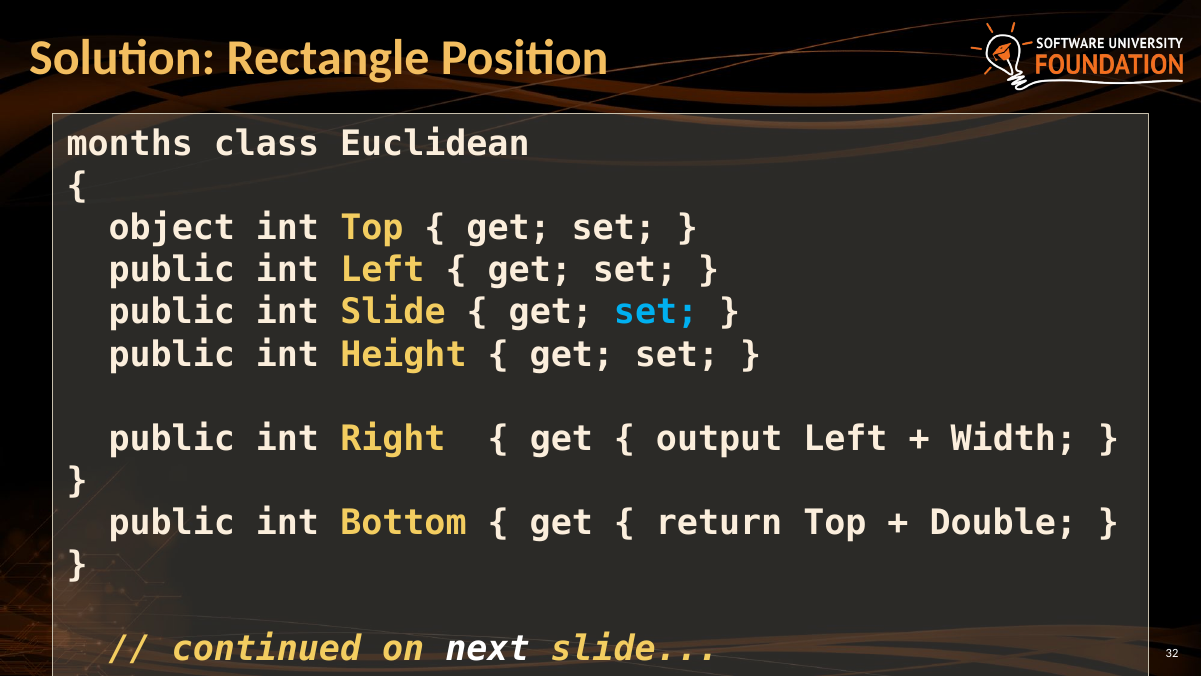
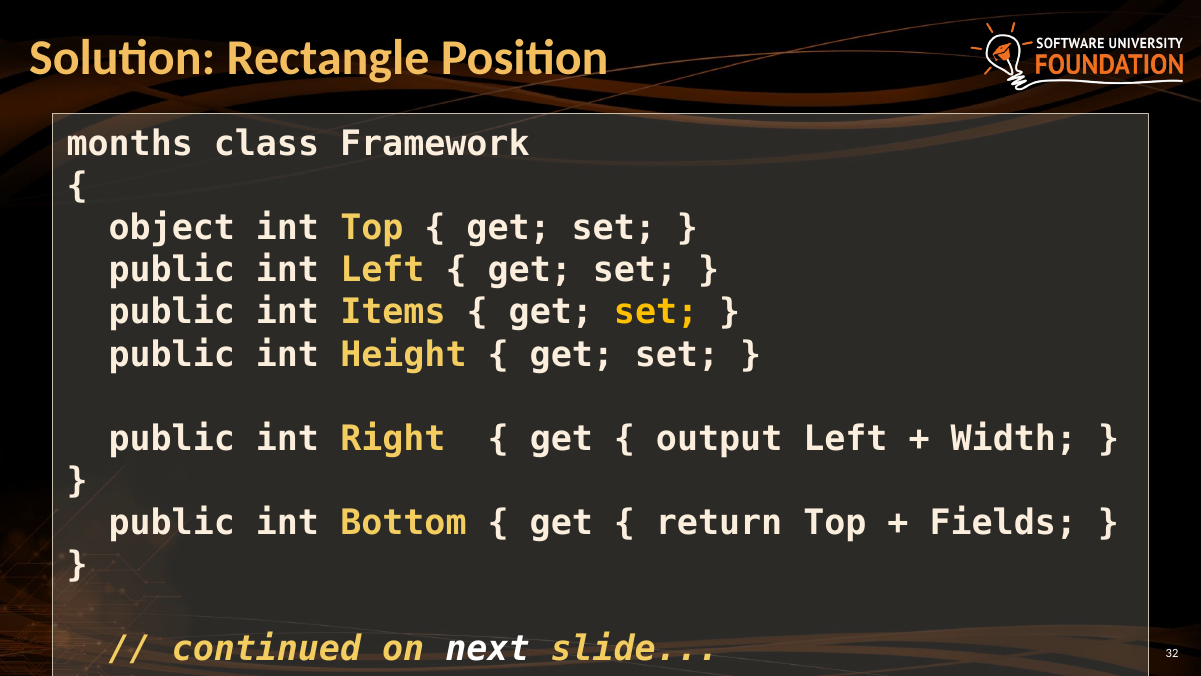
Euclidean: Euclidean -> Framework
int Slide: Slide -> Items
set at (656, 312) colour: light blue -> yellow
Double: Double -> Fields
